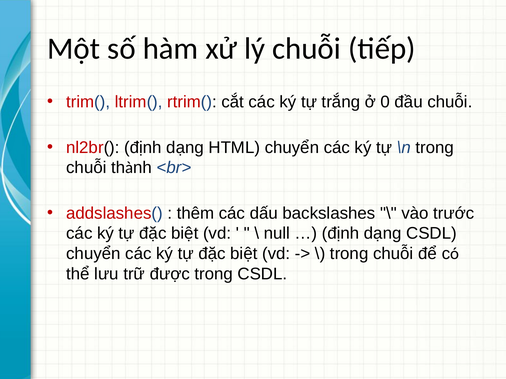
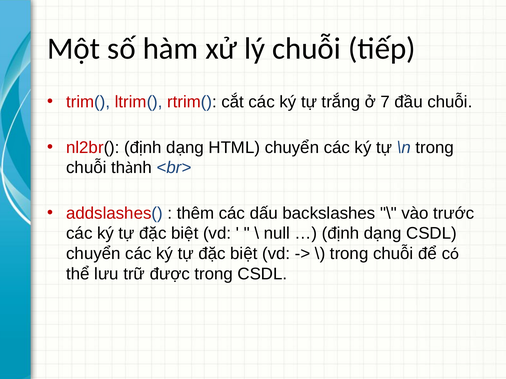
0: 0 -> 7
